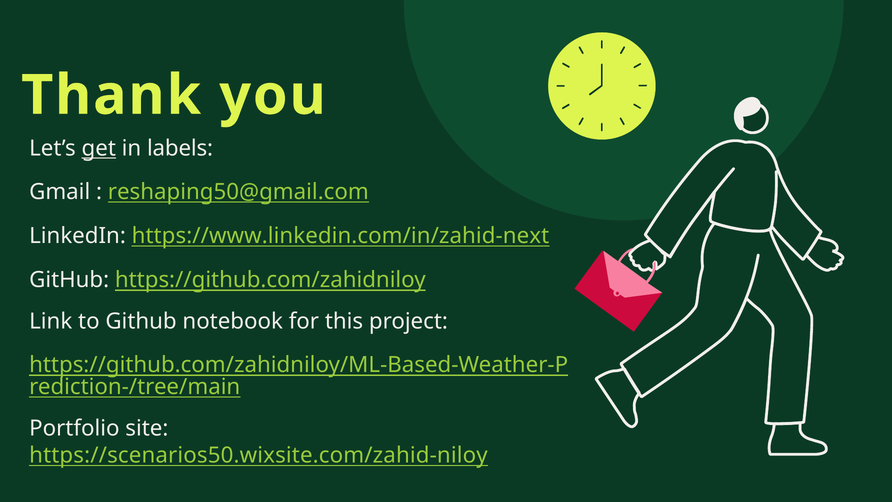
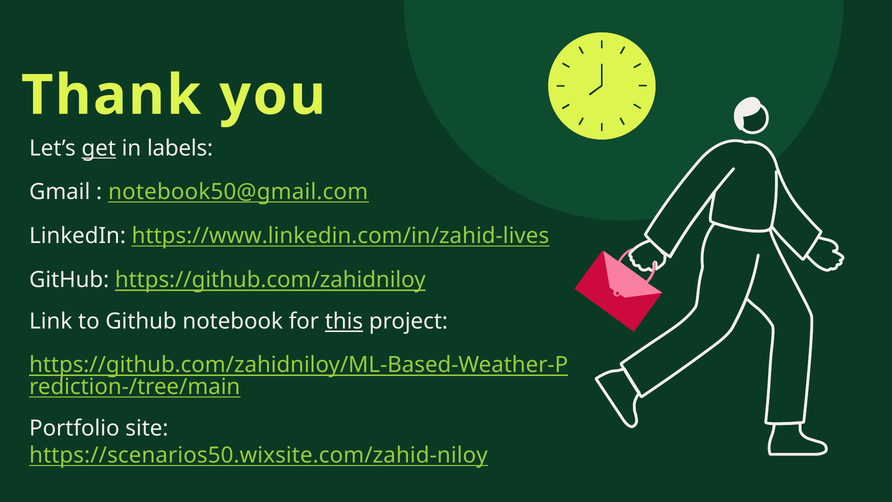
reshaping50@gmail.com: reshaping50@gmail.com -> notebook50@gmail.com
https://www.linkedin.com/in/zahid-next: https://www.linkedin.com/in/zahid-next -> https://www.linkedin.com/in/zahid-lives
this underline: none -> present
